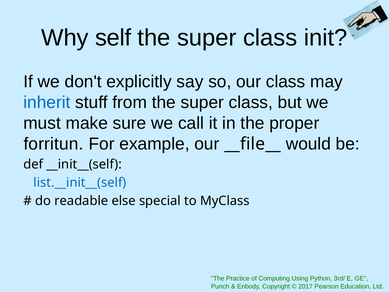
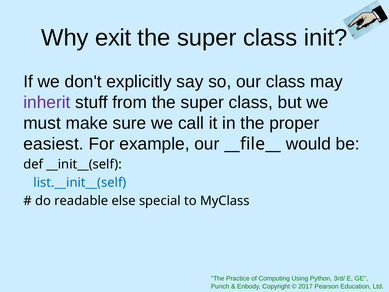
self: self -> exit
inherit colour: blue -> purple
forritun: forritun -> easiest
